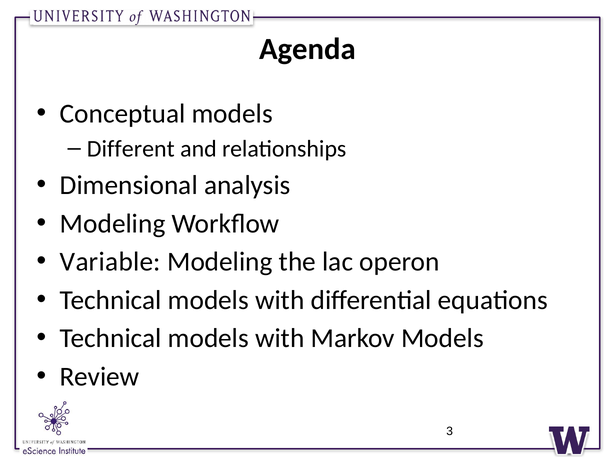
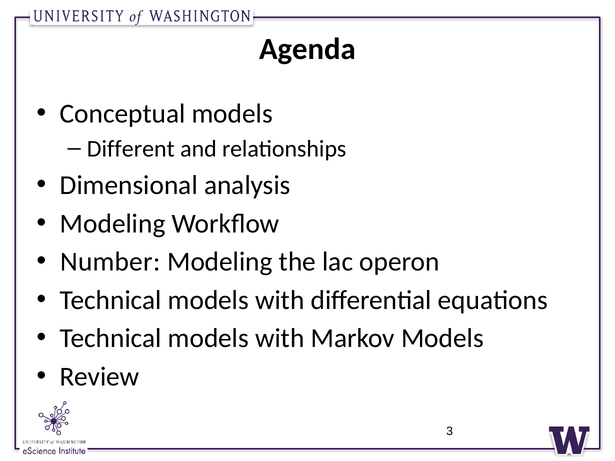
Variable: Variable -> Number
